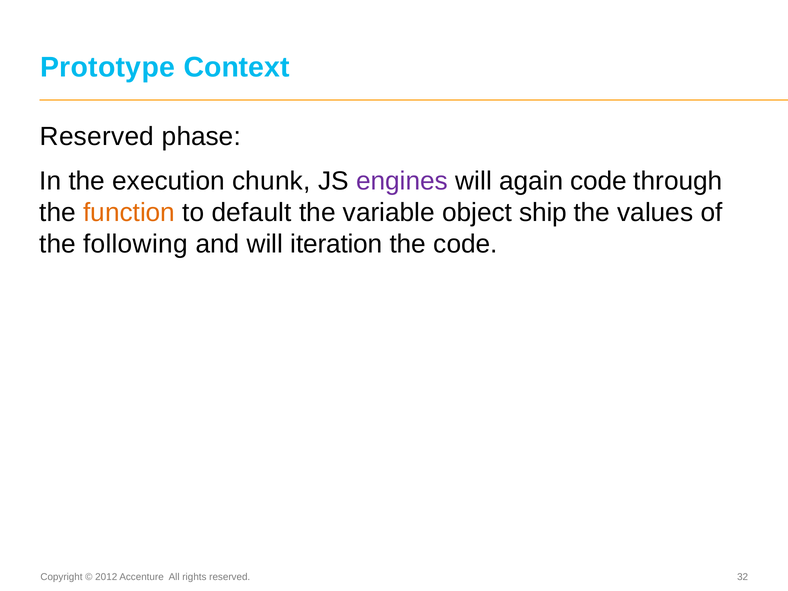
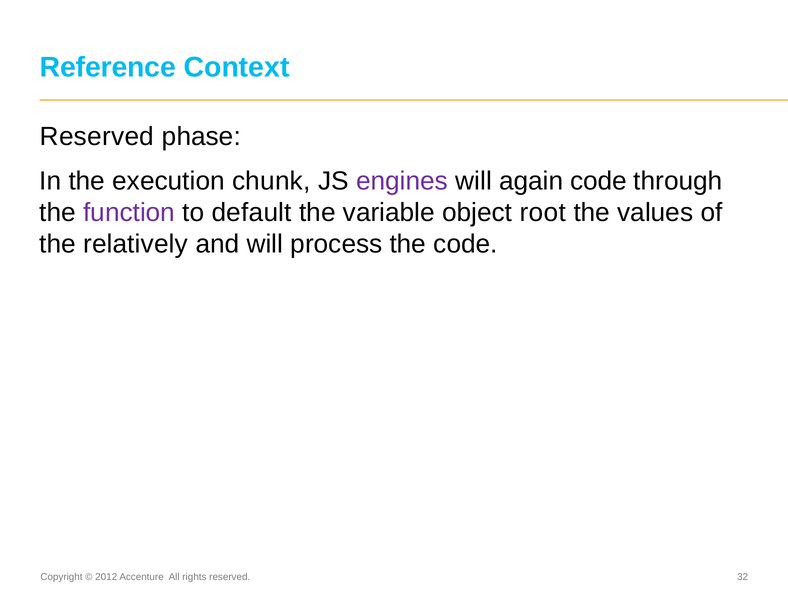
Prototype: Prototype -> Reference
function colour: orange -> purple
ship: ship -> root
following: following -> relatively
iteration: iteration -> process
